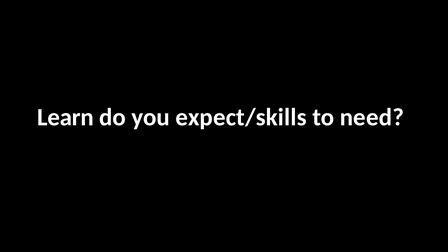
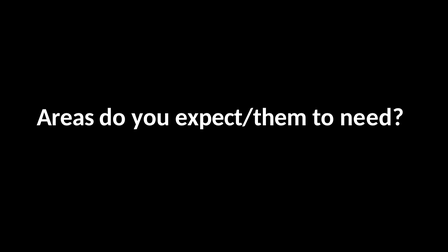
Learn: Learn -> Areas
expect/skills: expect/skills -> expect/them
